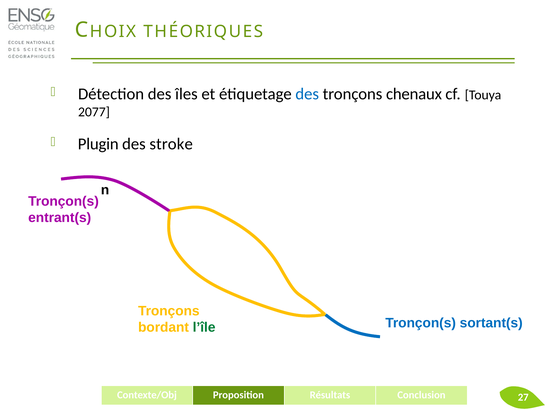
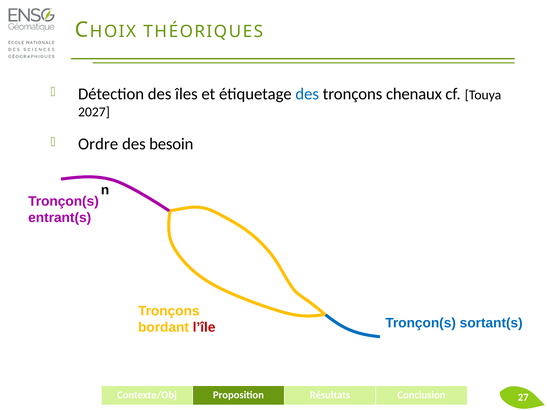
2077: 2077 -> 2027
Plugin: Plugin -> Ordre
stroke: stroke -> besoin
l’île colour: green -> red
